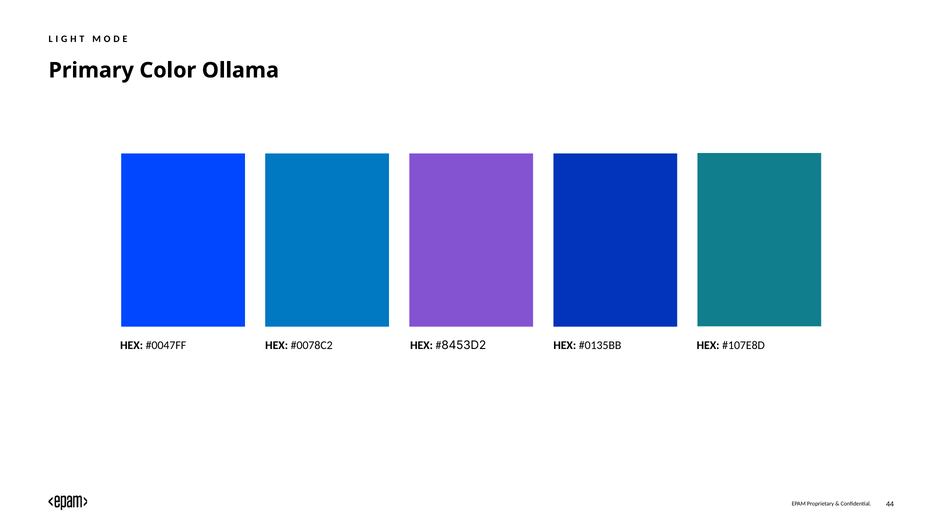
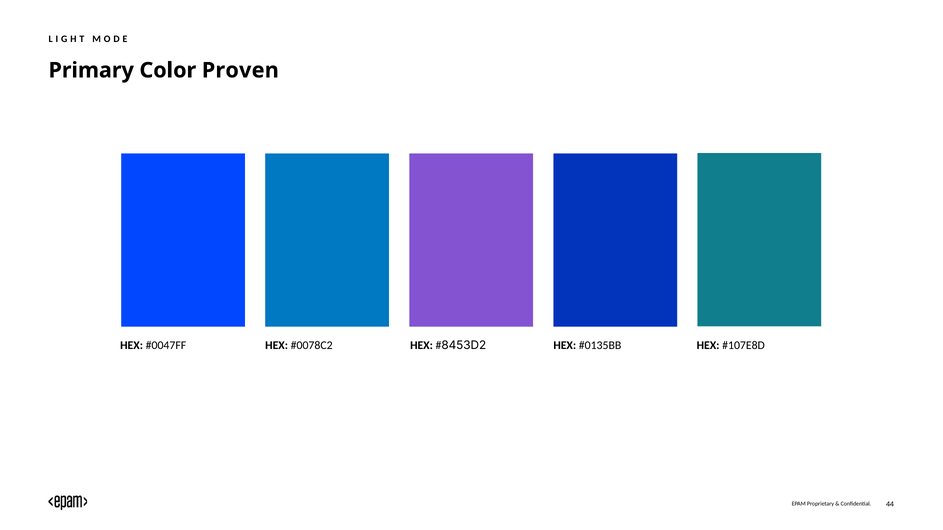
Ollama: Ollama -> Proven
